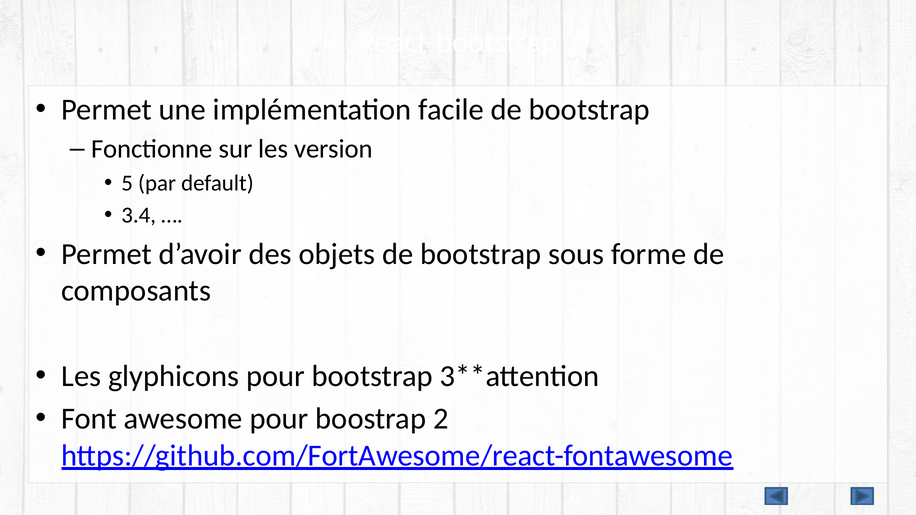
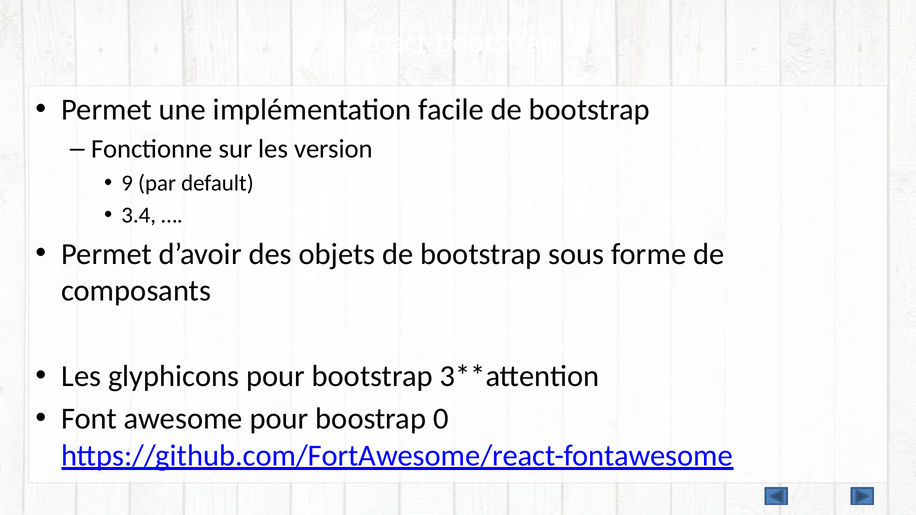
5: 5 -> 9
2: 2 -> 0
